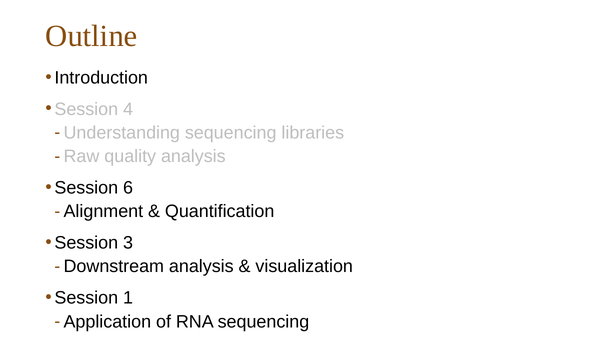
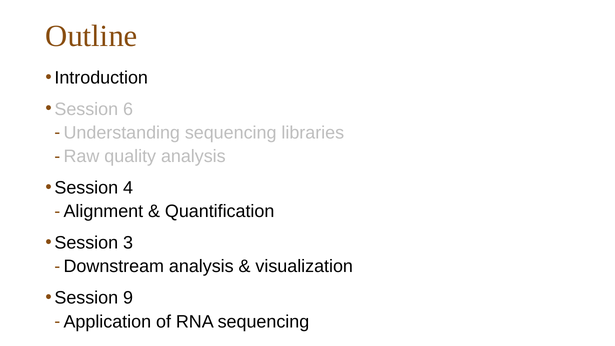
4: 4 -> 6
6: 6 -> 4
1: 1 -> 9
